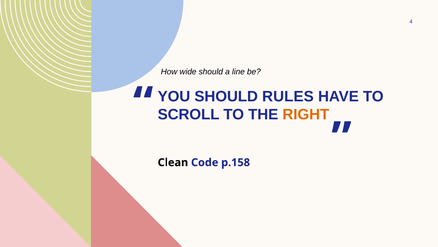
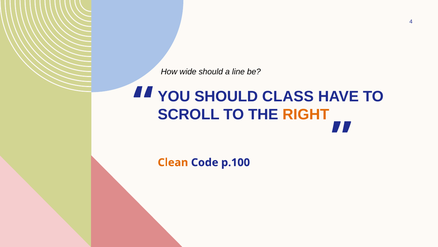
RULES: RULES -> CLASS
Clean colour: black -> orange
p.158: p.158 -> p.100
